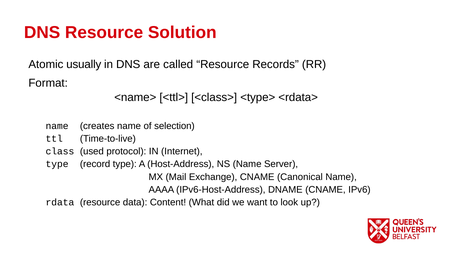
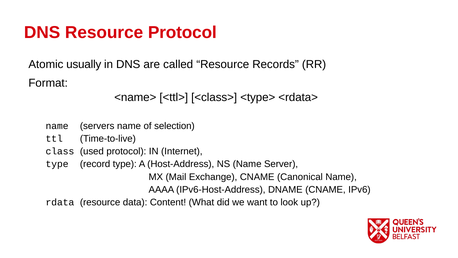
Resource Solution: Solution -> Protocol
creates: creates -> servers
